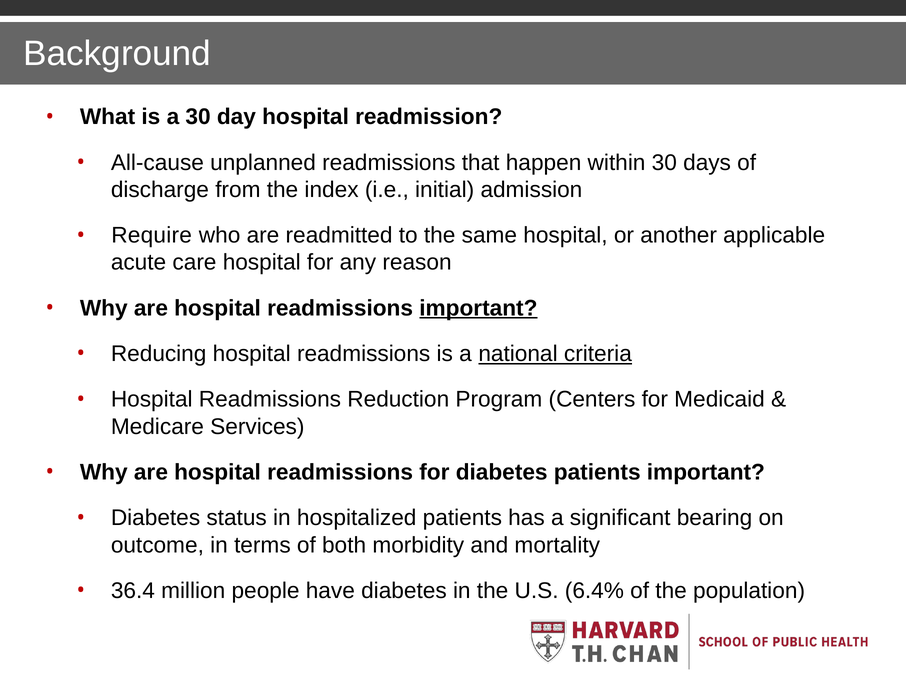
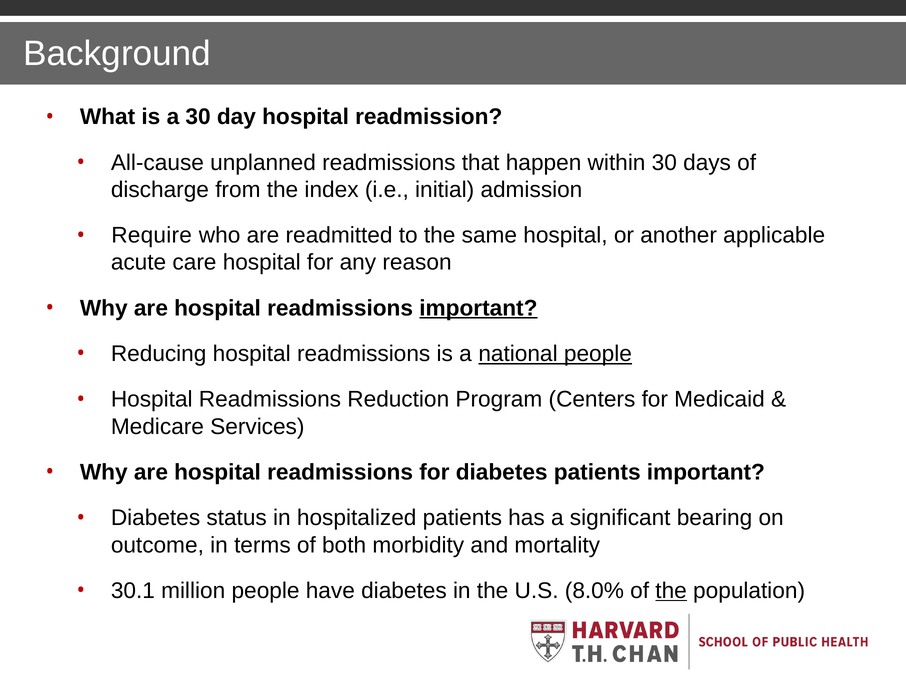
national criteria: criteria -> people
36.4: 36.4 -> 30.1
6.4%: 6.4% -> 8.0%
the at (671, 591) underline: none -> present
